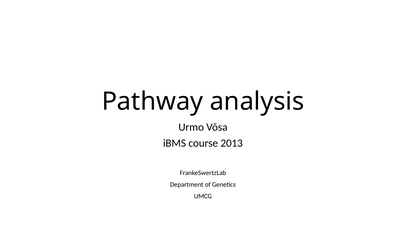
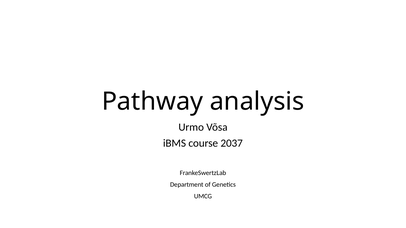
2013: 2013 -> 2037
